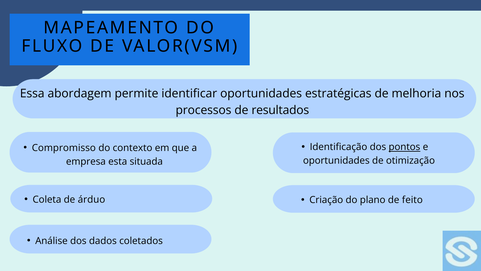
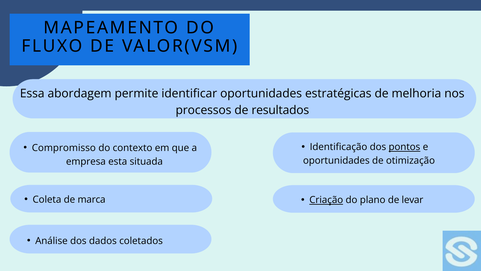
árduo: árduo -> marca
Criação underline: none -> present
feito: feito -> levar
